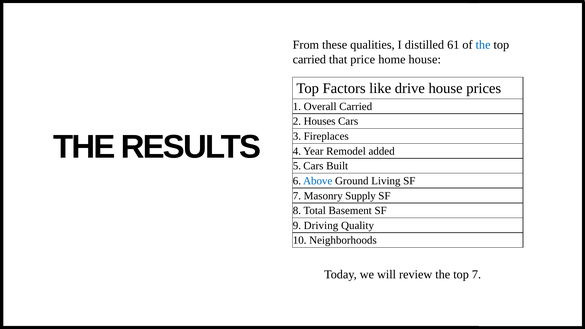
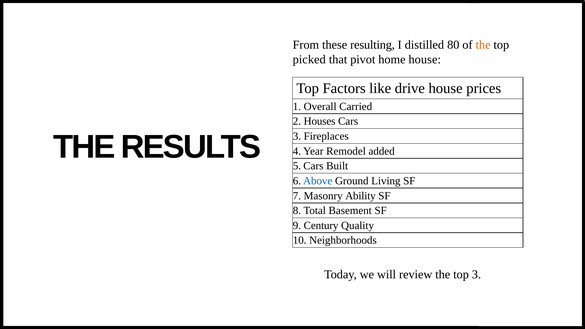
qualities: qualities -> resulting
61: 61 -> 80
the at (483, 45) colour: blue -> orange
carried at (309, 59): carried -> picked
price: price -> pivot
Supply: Supply -> Ability
Driving: Driving -> Century
top 7: 7 -> 3
